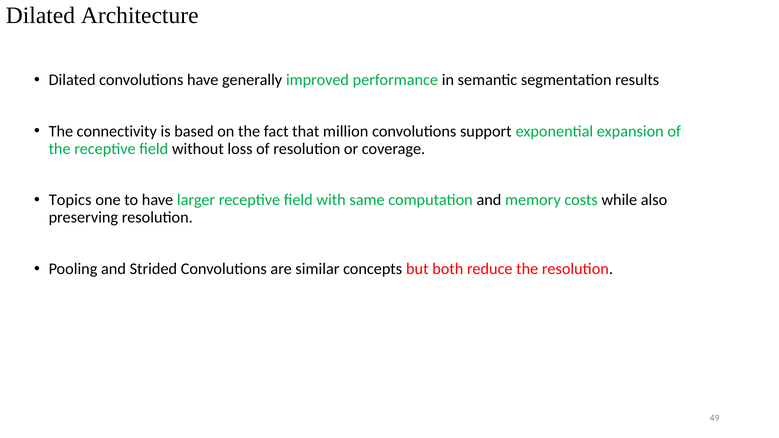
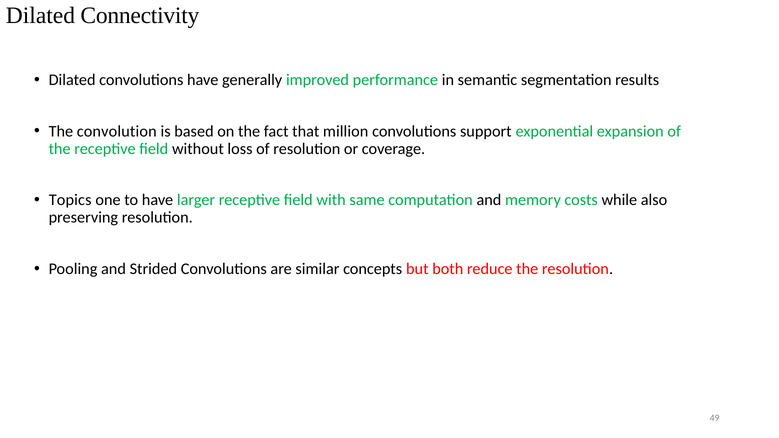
Architecture: Architecture -> Connectivity
connectivity: connectivity -> convolution
